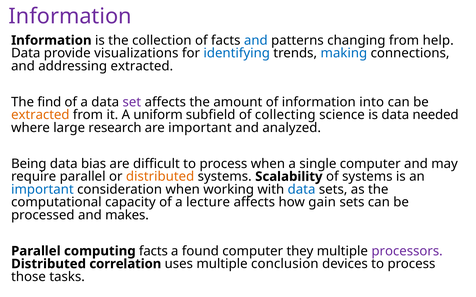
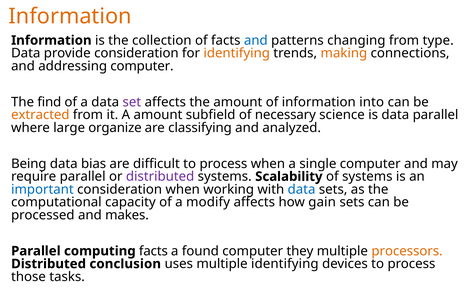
Information at (70, 16) colour: purple -> orange
help: help -> type
provide visualizations: visualizations -> consideration
identifying at (237, 53) colour: blue -> orange
making colour: blue -> orange
addressing extracted: extracted -> computer
A uniform: uniform -> amount
collecting: collecting -> necessary
data needed: needed -> parallel
research: research -> organize
are important: important -> classifying
distributed at (160, 177) colour: orange -> purple
lecture: lecture -> modify
processors colour: purple -> orange
correlation: correlation -> conclusion
multiple conclusion: conclusion -> identifying
